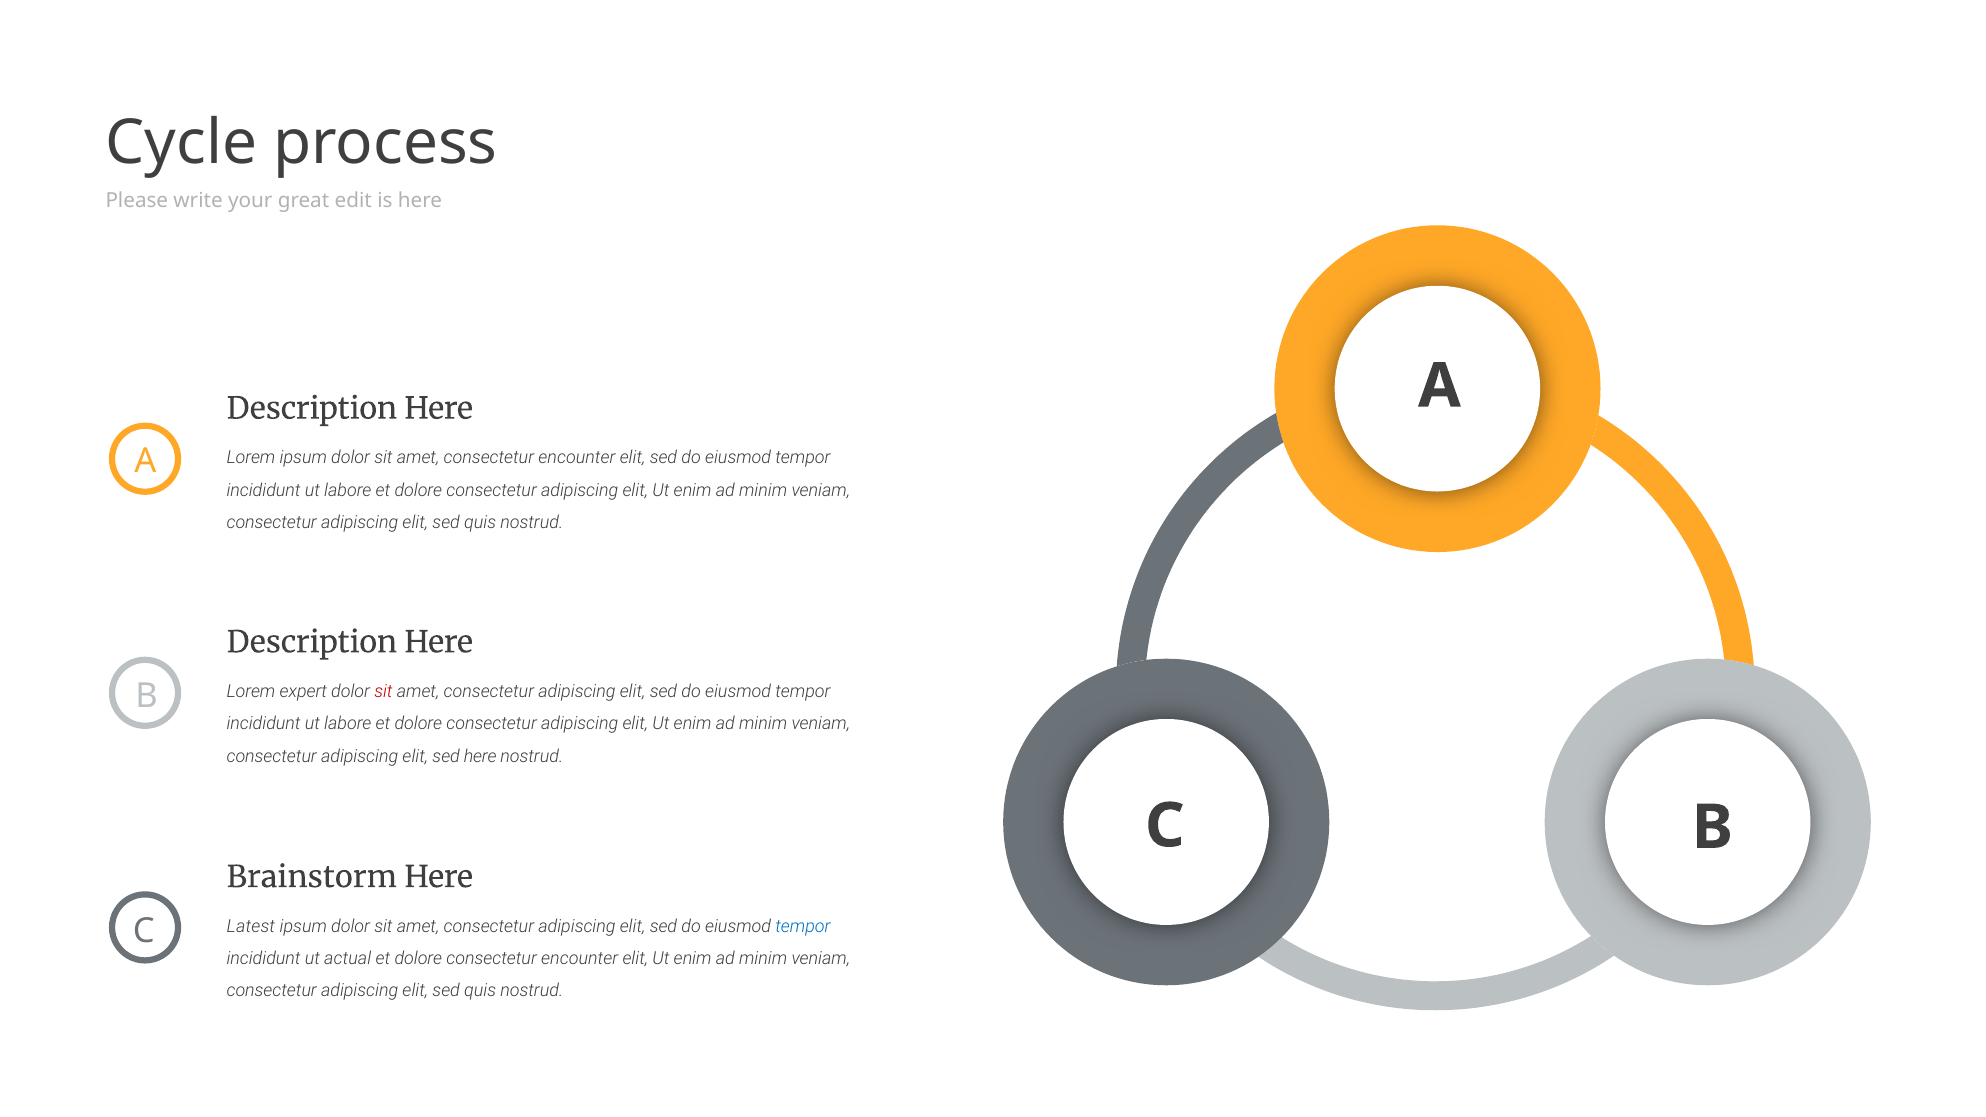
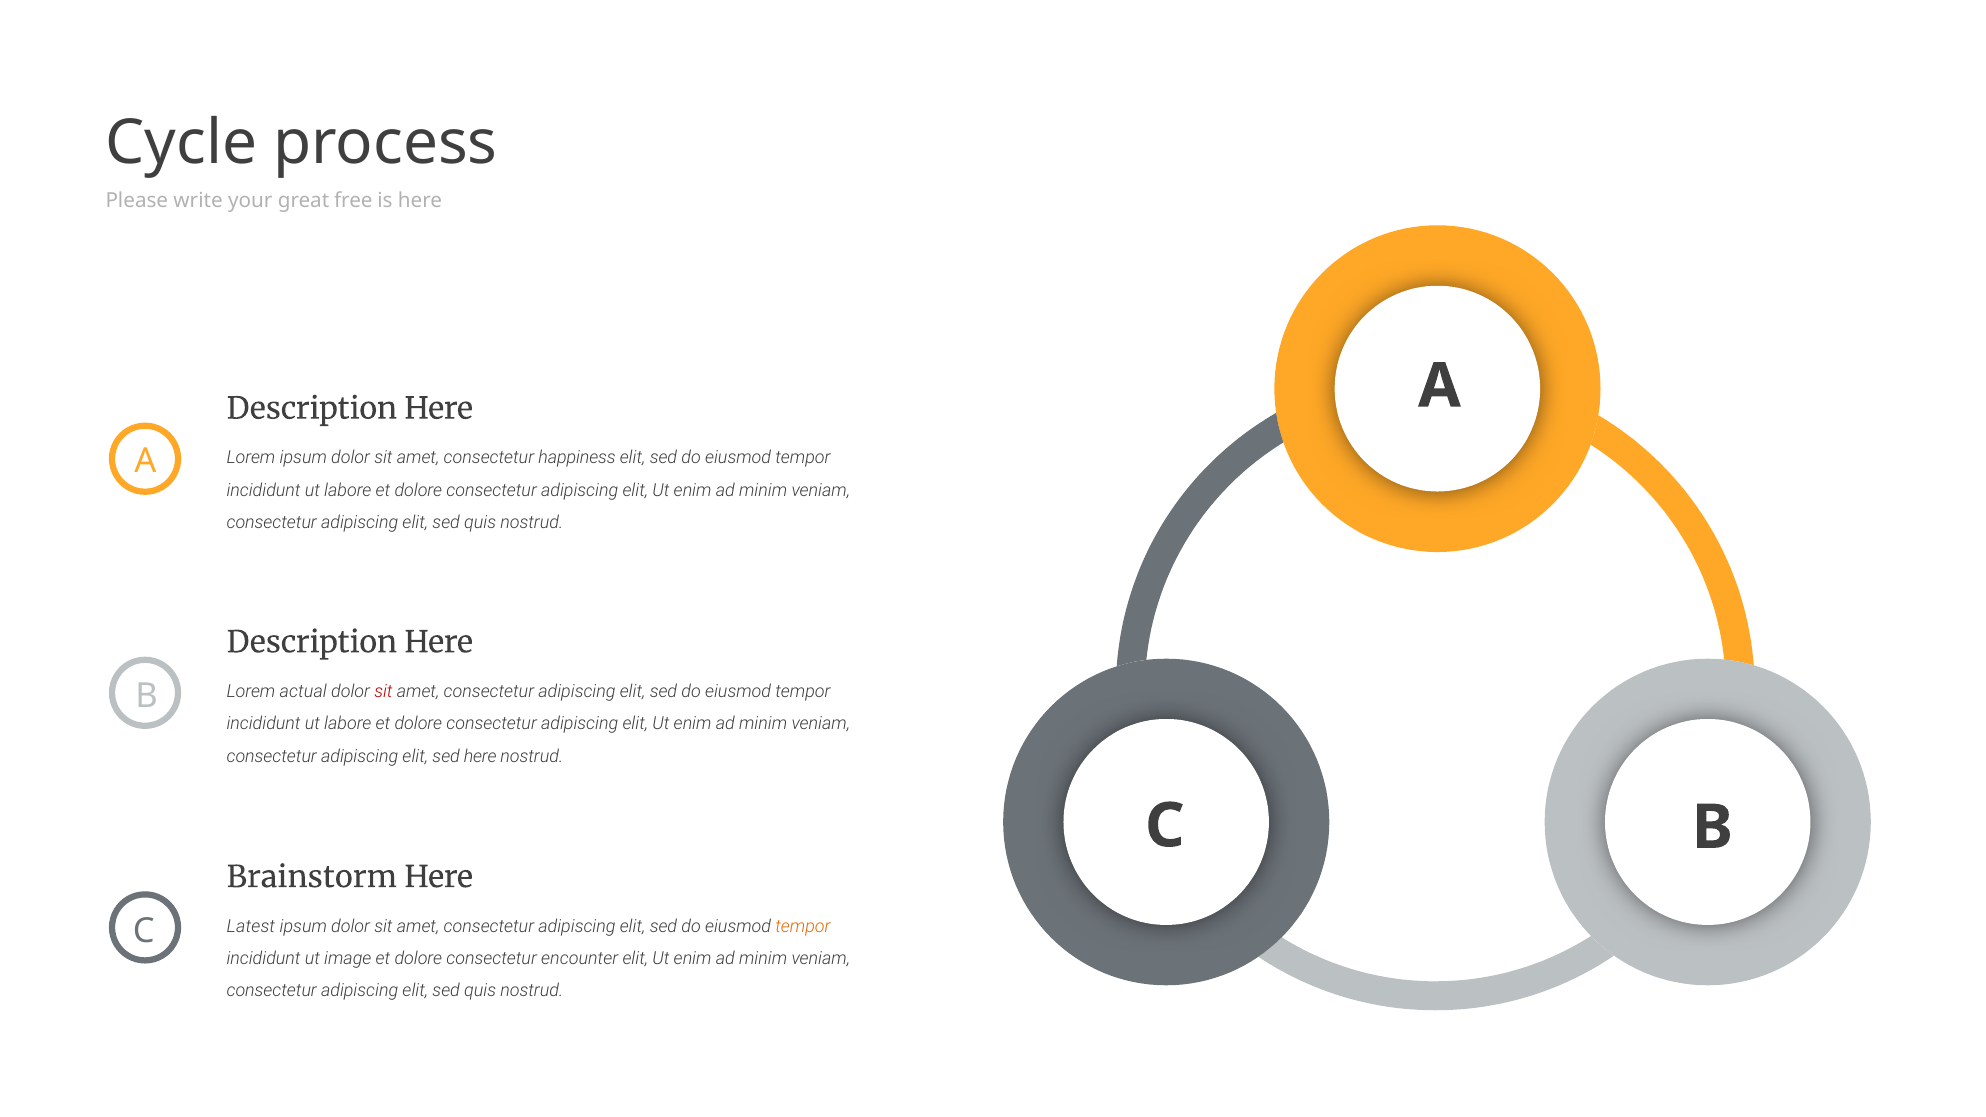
edit: edit -> free
amet consectetur encounter: encounter -> happiness
expert: expert -> actual
tempor at (803, 927) colour: blue -> orange
actual: actual -> image
